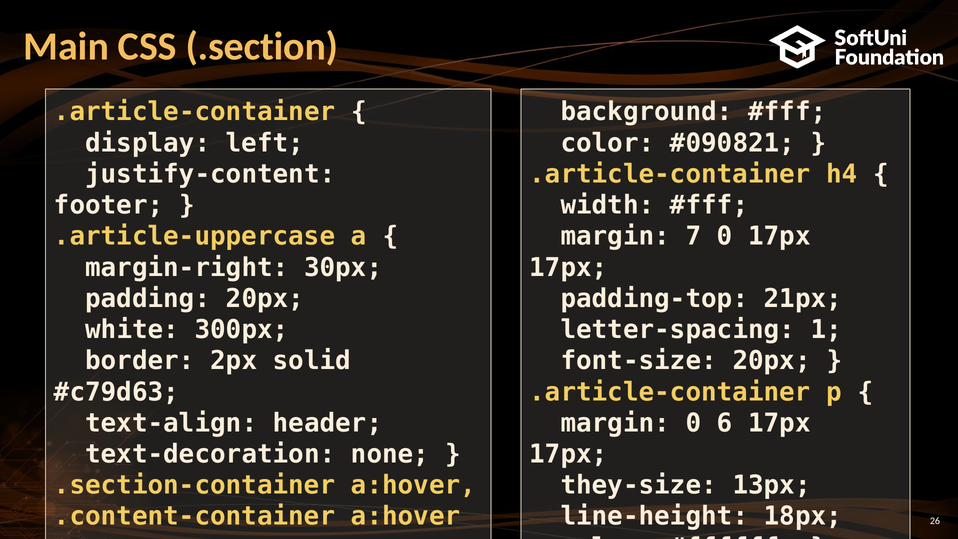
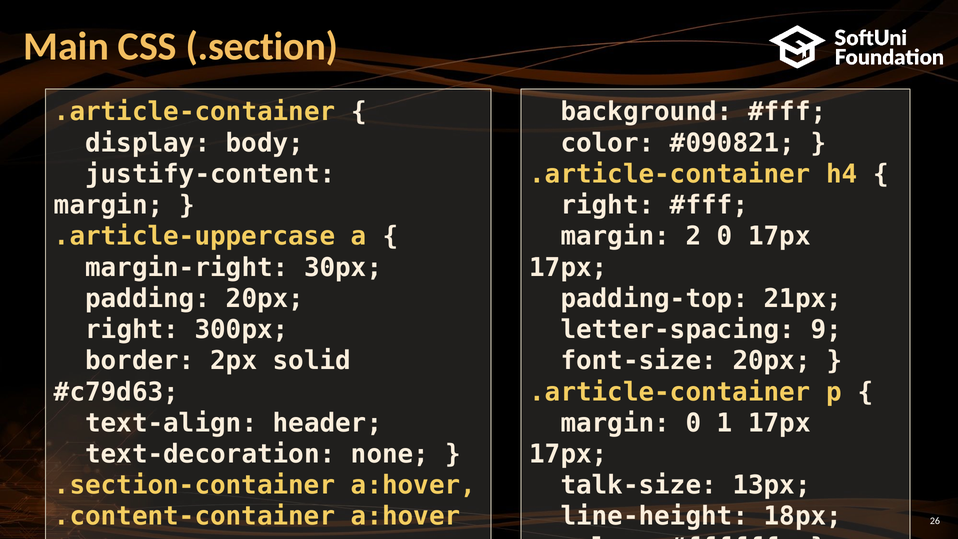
left: left -> body
footer at (109, 205): footer -> margin
width at (607, 205): width -> right
7: 7 -> 2
white at (132, 330): white -> right
1: 1 -> 9
6: 6 -> 1
they-size: they-size -> talk-size
